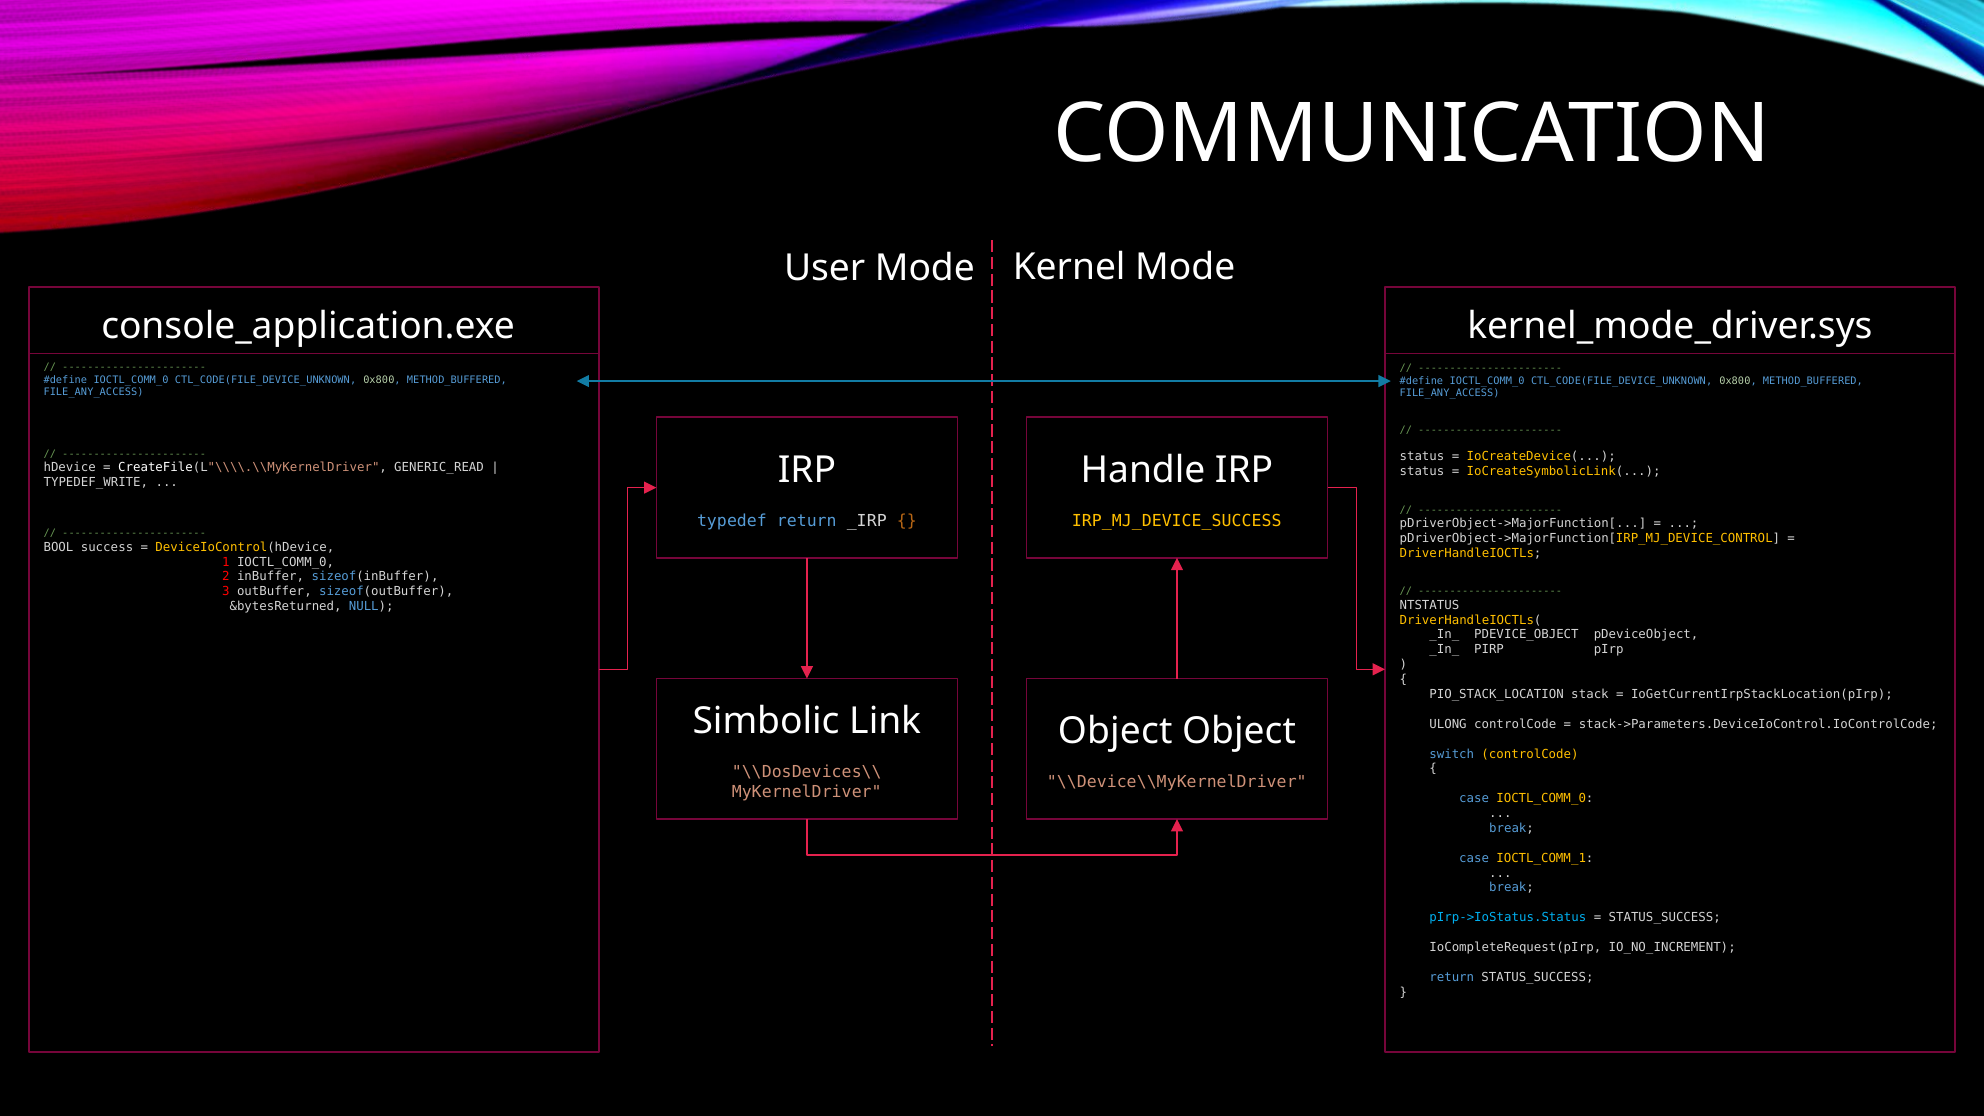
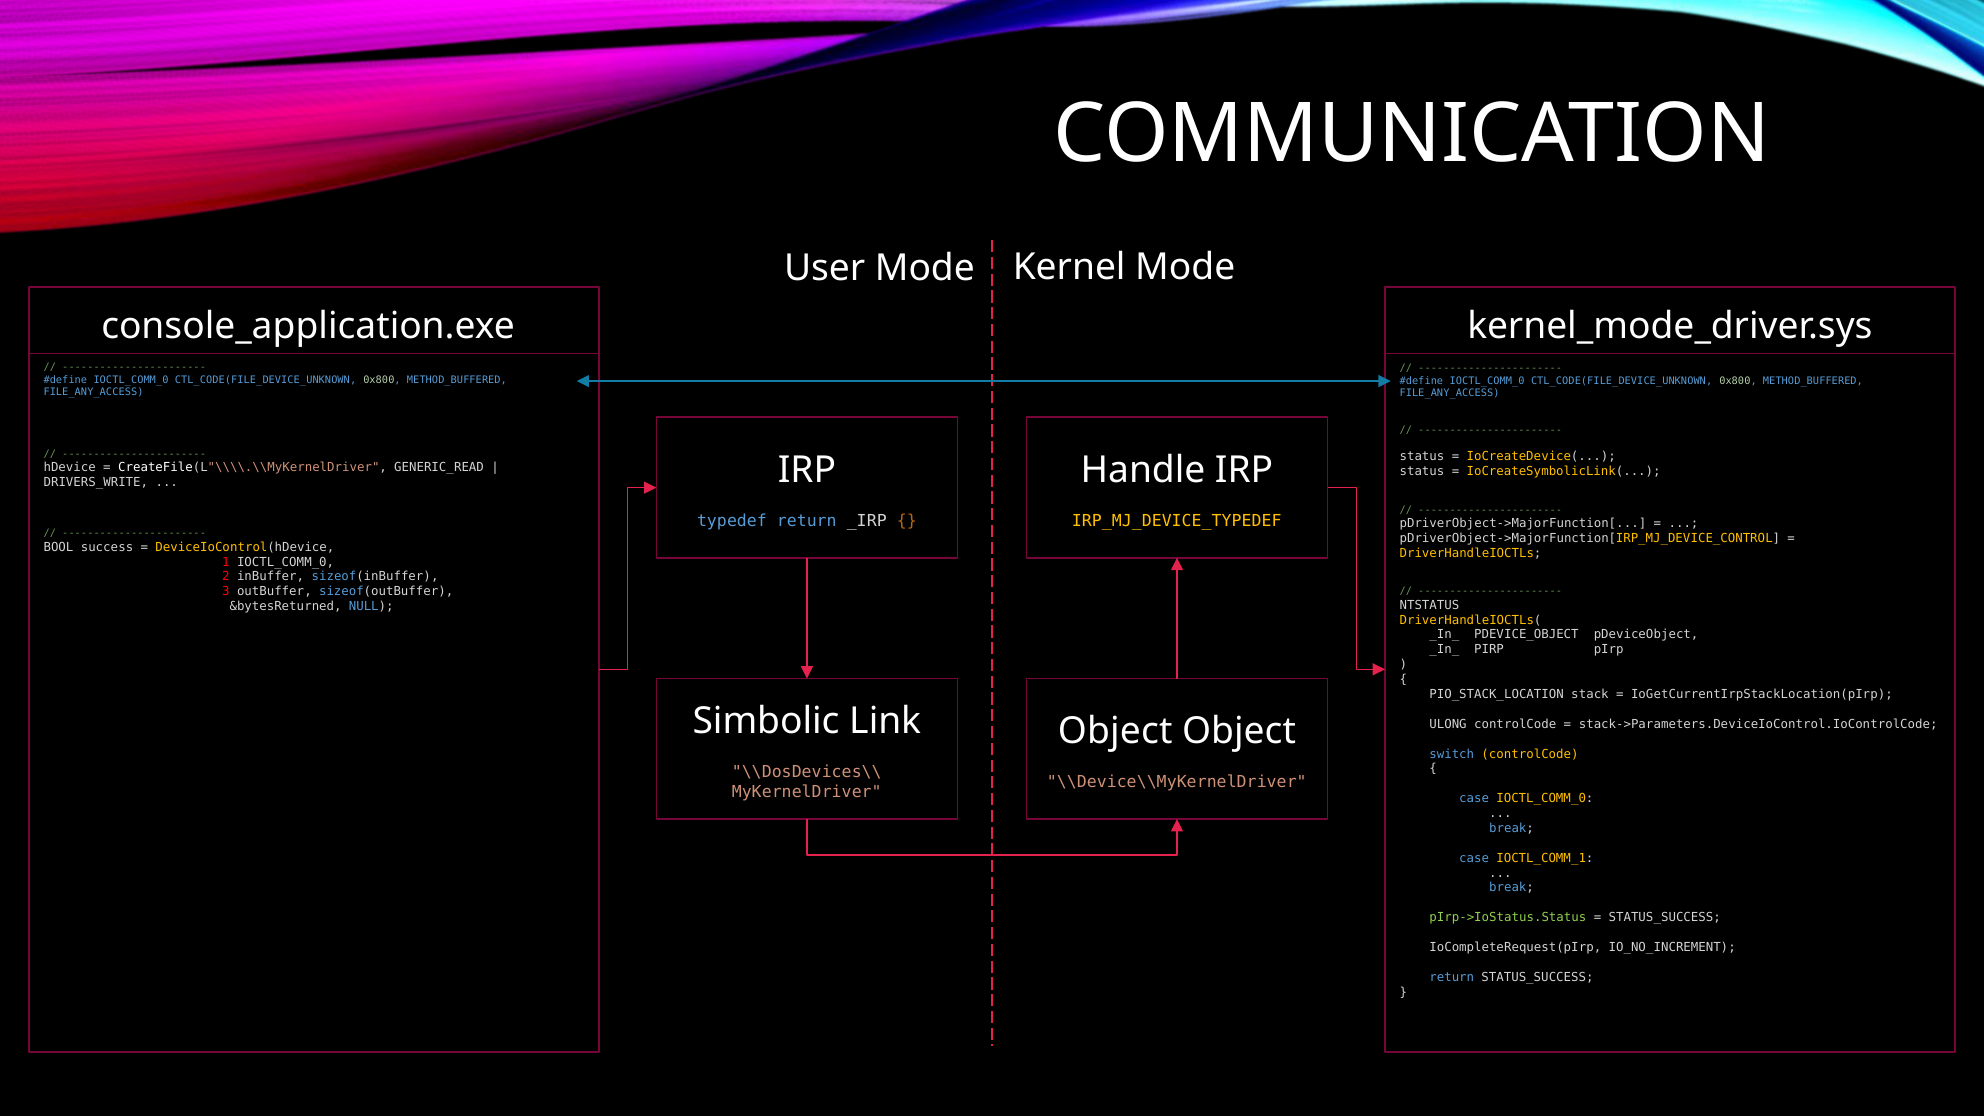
TYPEDEF_WRITE: TYPEDEF_WRITE -> DRIVERS_WRITE
IRP_MJ_DEVICE_SUCCESS: IRP_MJ_DEVICE_SUCCESS -> IRP_MJ_DEVICE_TYPEDEF
pIrp->IoStatus.Status colour: light blue -> light green
